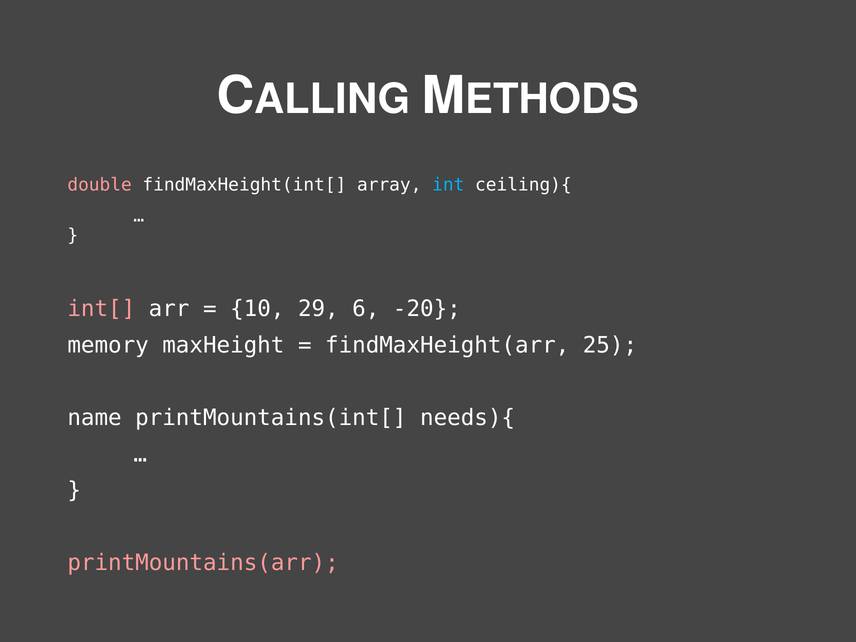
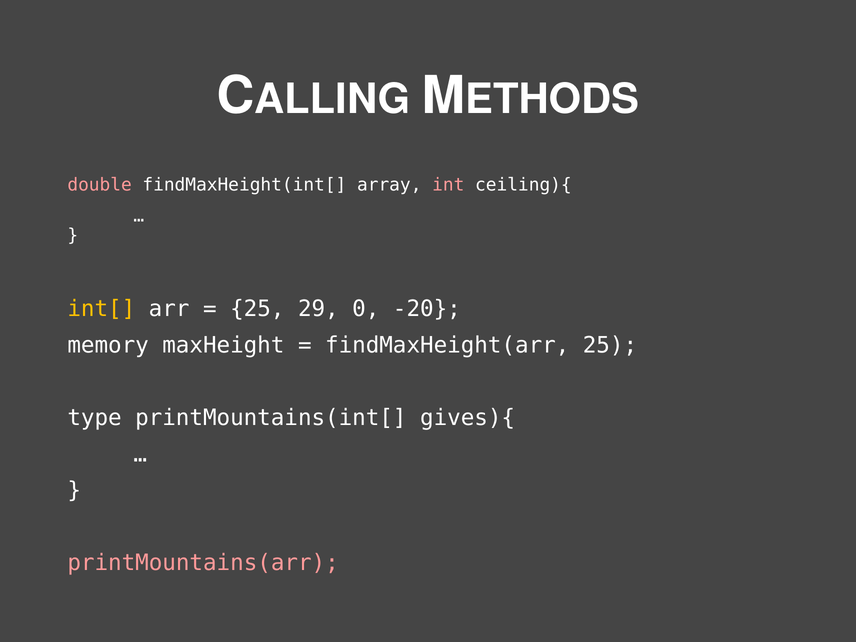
int colour: light blue -> pink
int[ colour: pink -> yellow
10 at (257, 309): 10 -> 25
6: 6 -> 0
name: name -> type
needs){: needs){ -> gives){
